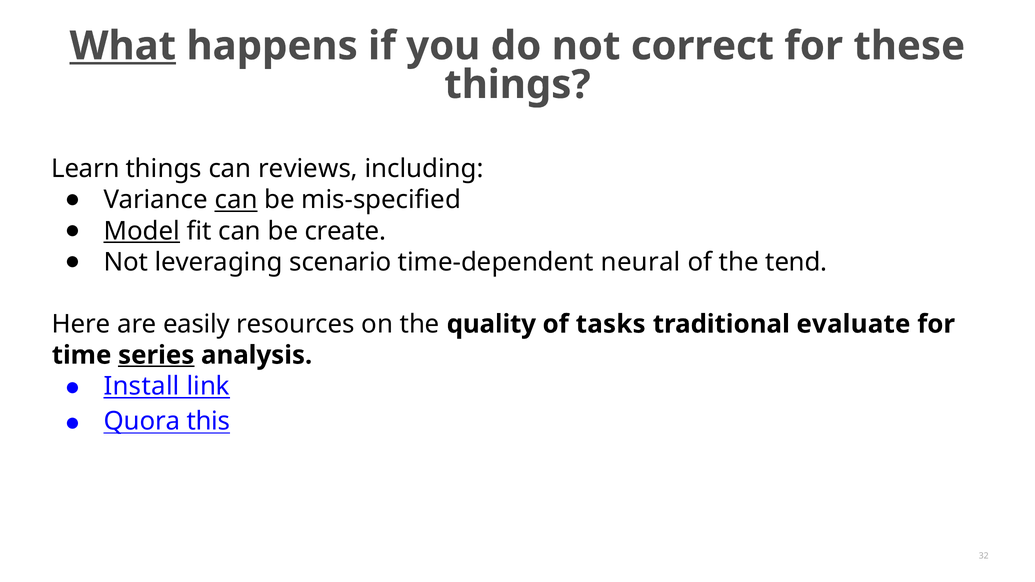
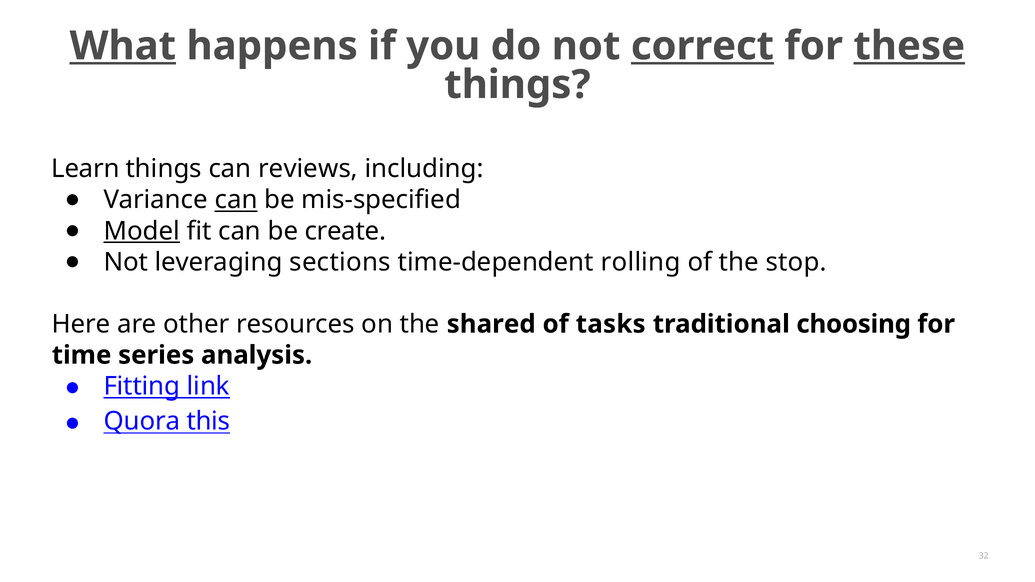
correct underline: none -> present
these underline: none -> present
scenario: scenario -> sections
neural: neural -> rolling
tend: tend -> stop
easily: easily -> other
quality: quality -> shared
evaluate: evaluate -> choosing
series underline: present -> none
Install: Install -> Fitting
